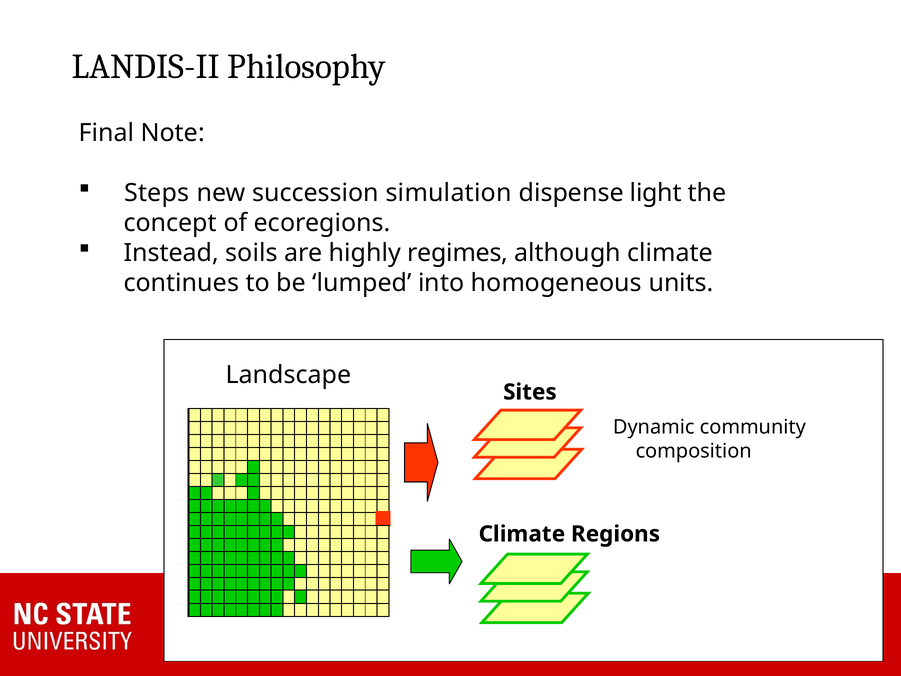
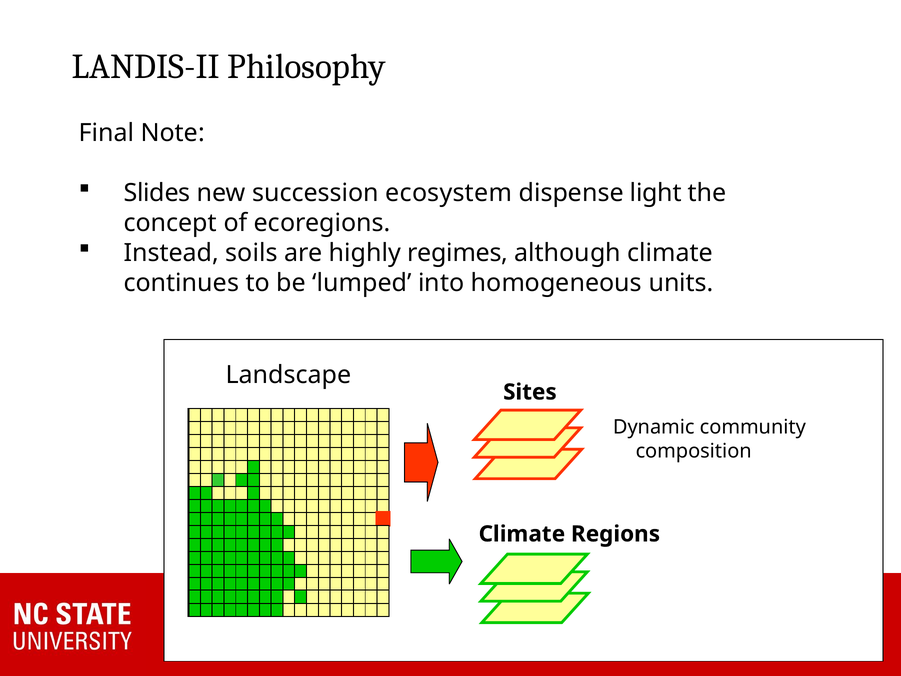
Steps: Steps -> Slides
simulation: simulation -> ecosystem
